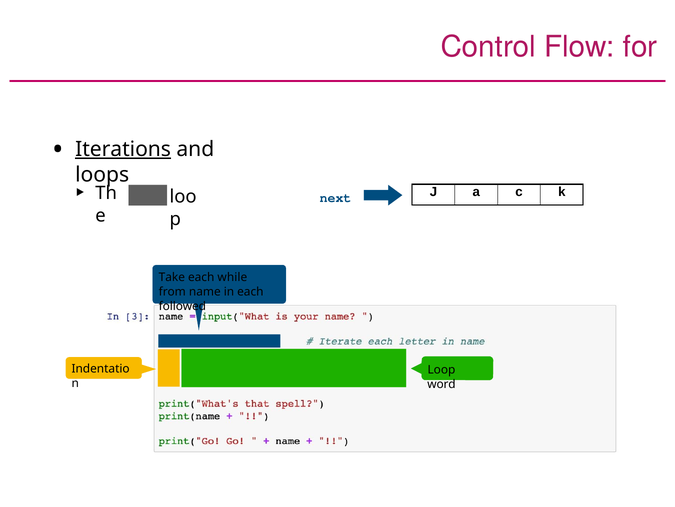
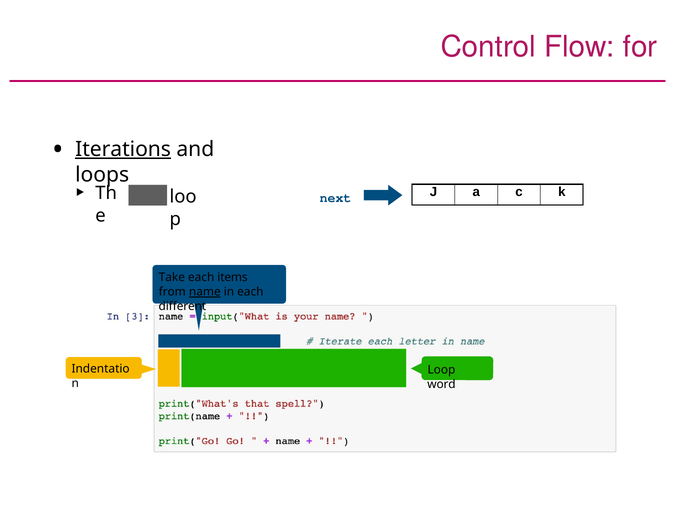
while: while -> items
name underline: none -> present
followed: followed -> diﬀerent
